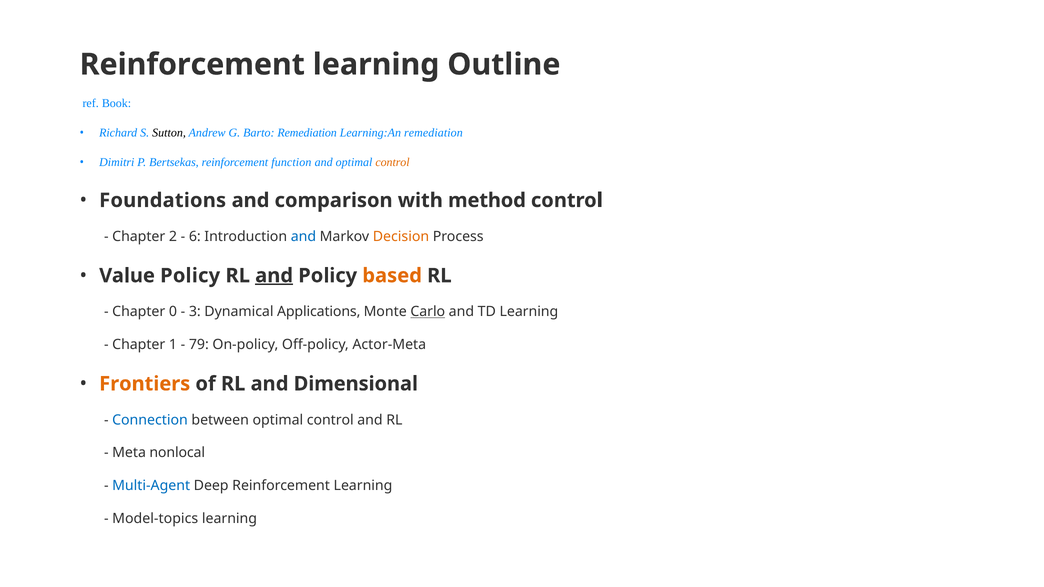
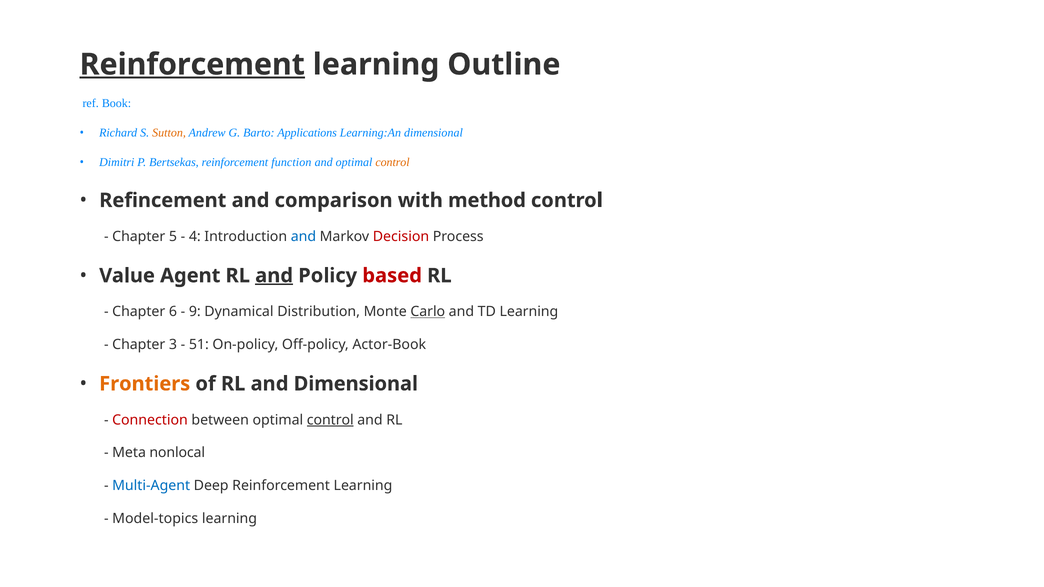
Reinforcement at (192, 65) underline: none -> present
Sutton colour: black -> orange
Barto Remediation: Remediation -> Applications
Learning:An remediation: remediation -> dimensional
Foundations: Foundations -> Refincement
2: 2 -> 5
6: 6 -> 4
Decision colour: orange -> red
Value Policy: Policy -> Agent
based colour: orange -> red
0: 0 -> 6
3: 3 -> 9
Applications: Applications -> Distribution
1: 1 -> 3
79: 79 -> 51
Actor-Meta: Actor-Meta -> Actor-Book
Connection colour: blue -> red
control at (330, 420) underline: none -> present
